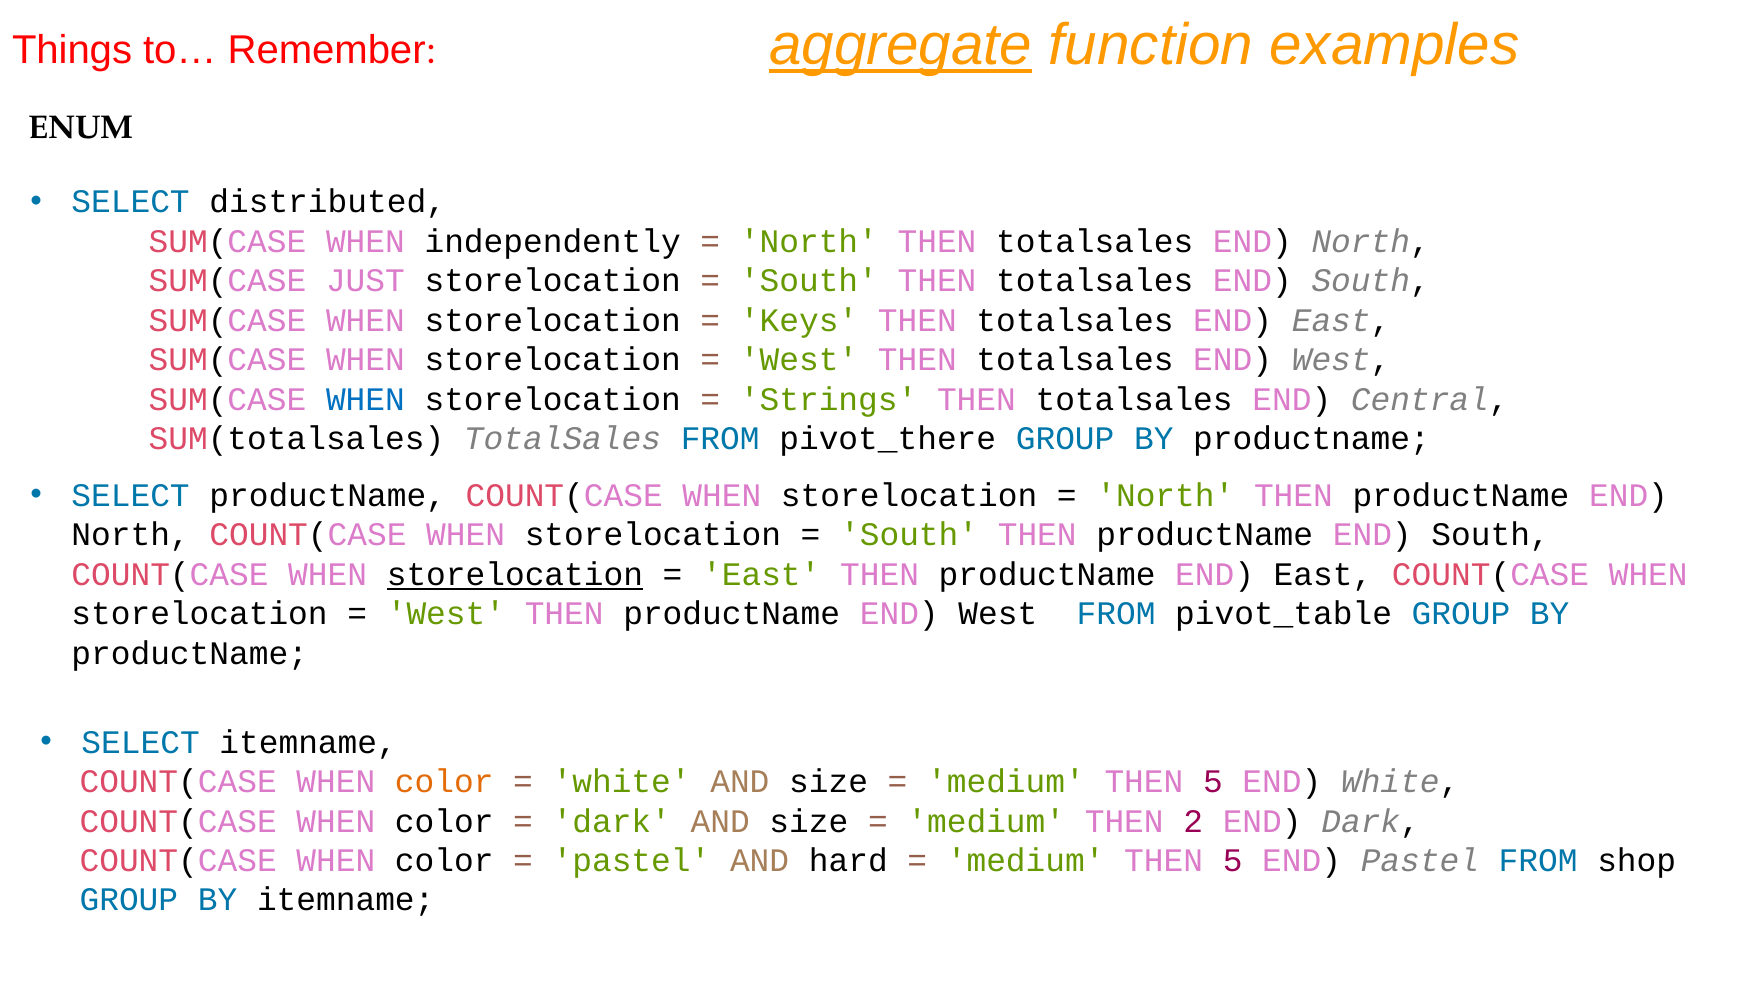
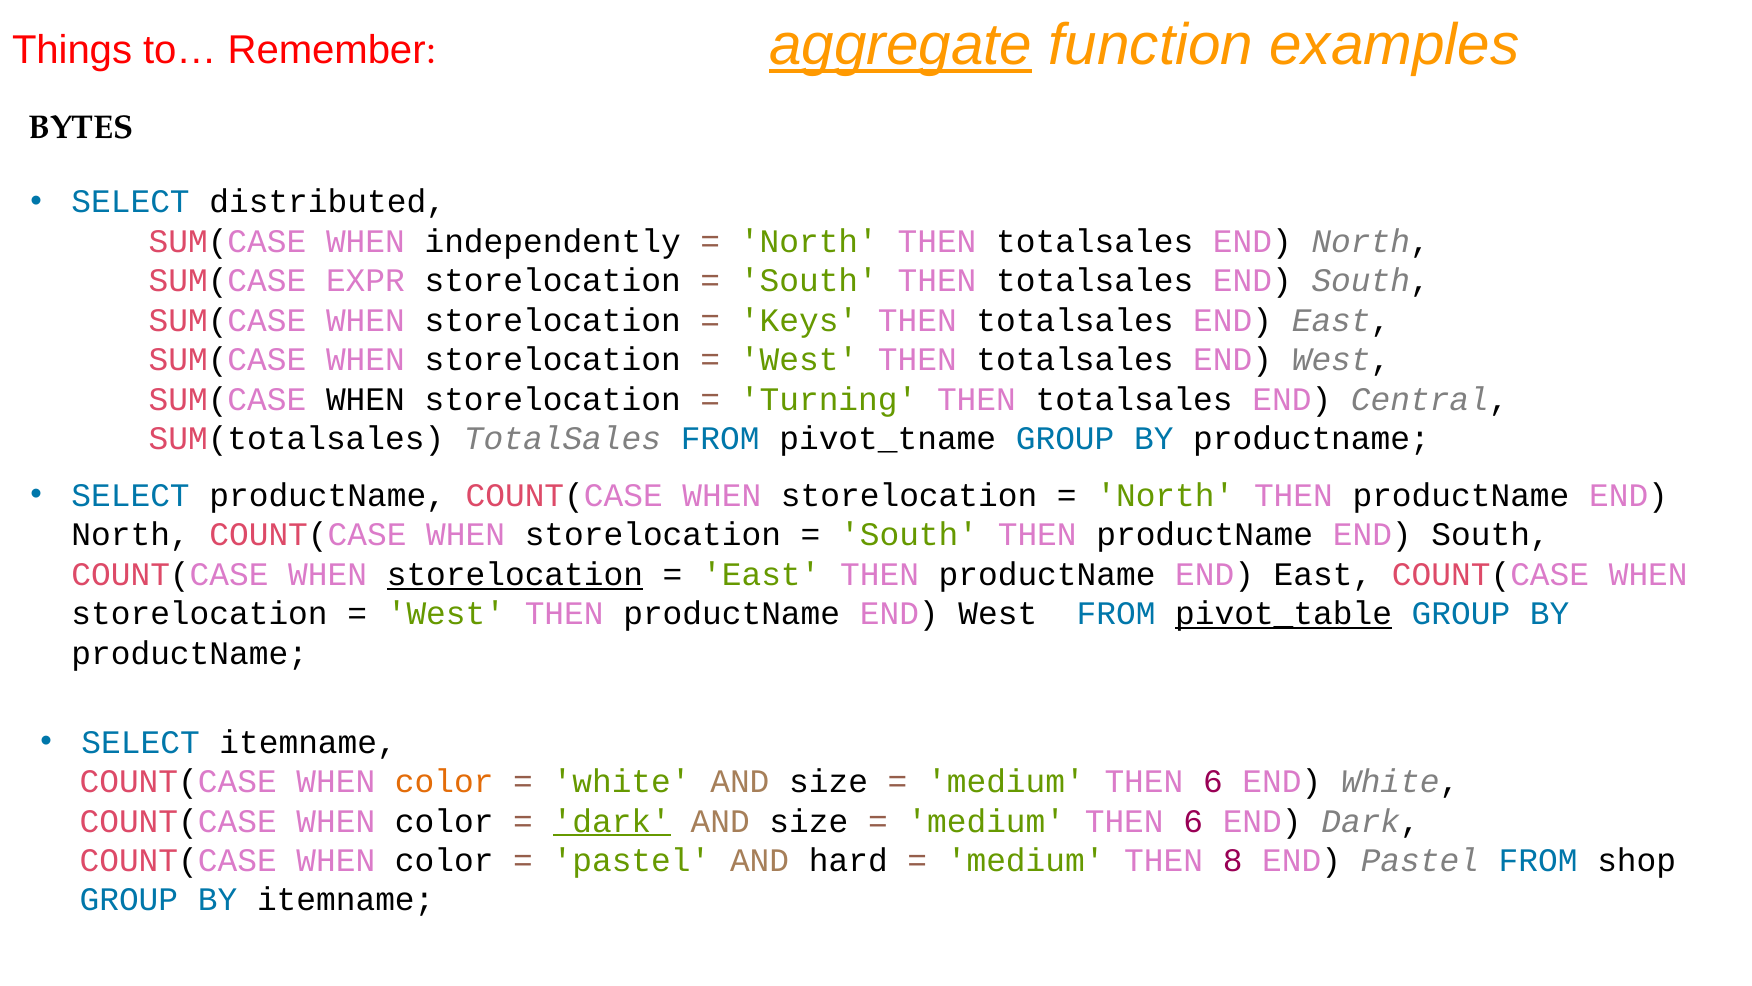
ENUM: ENUM -> BYTES
JUST: JUST -> EXPR
WHEN at (365, 399) colour: blue -> black
Strings: Strings -> Turning
pivot_there: pivot_there -> pivot_tname
pivot_table underline: none -> present
5 at (1213, 781): 5 -> 6
dark at (612, 821) underline: none -> present
2 at (1193, 821): 2 -> 6
5 at (1233, 860): 5 -> 8
